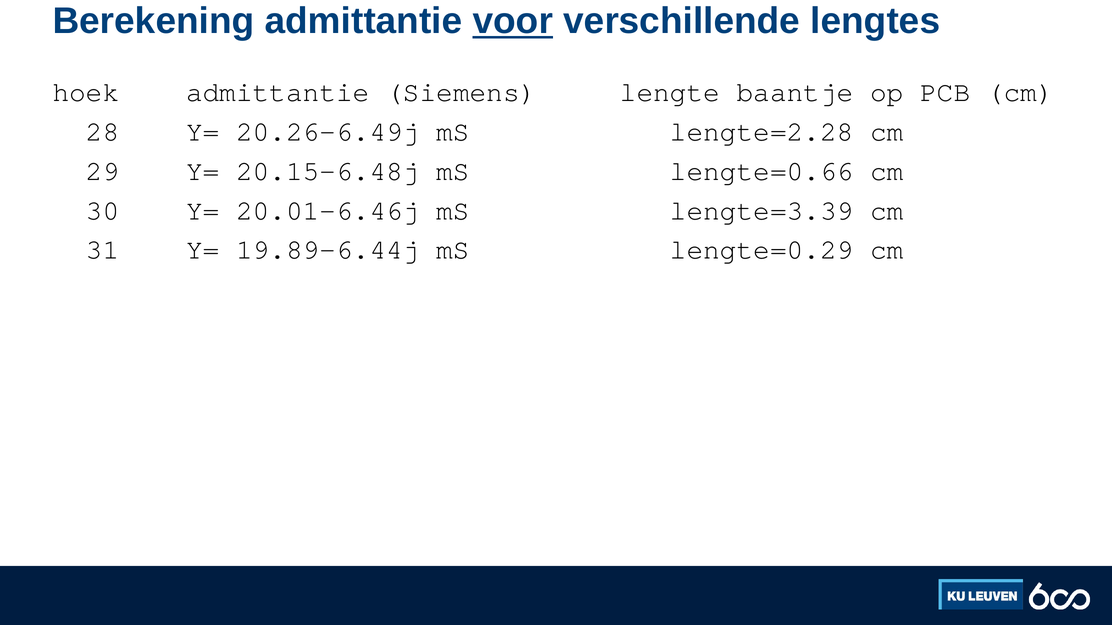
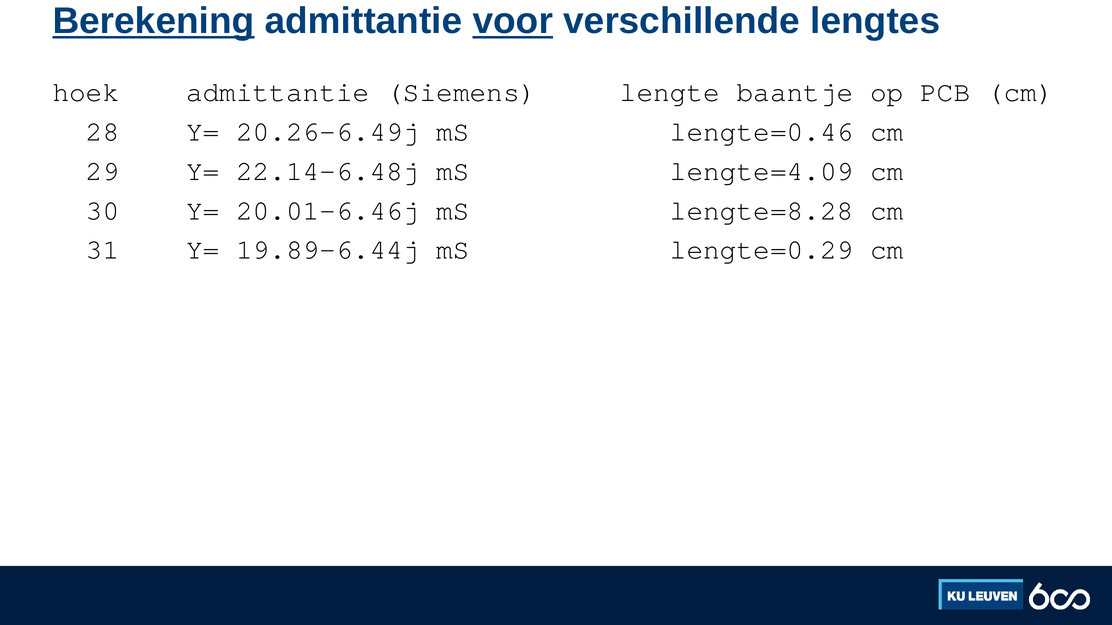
Berekening underline: none -> present
lengte=2.28: lengte=2.28 -> lengte=0.46
20.15-6.48j: 20.15-6.48j -> 22.14-6.48j
lengte=0.66: lengte=0.66 -> lengte=4.09
lengte=3.39: lengte=3.39 -> lengte=8.28
